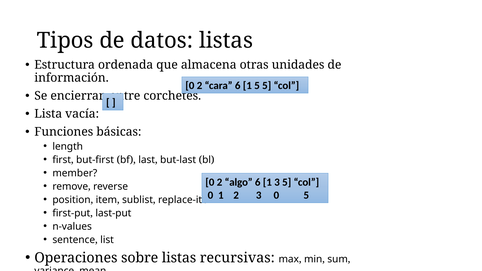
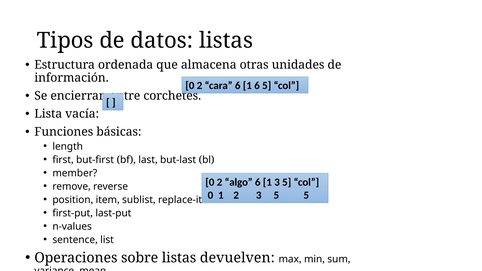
1 5: 5 -> 6
2 3 0: 0 -> 5
recursivas: recursivas -> devuelven
